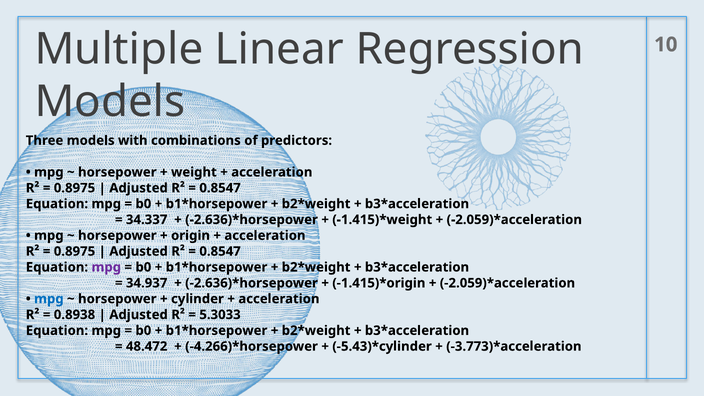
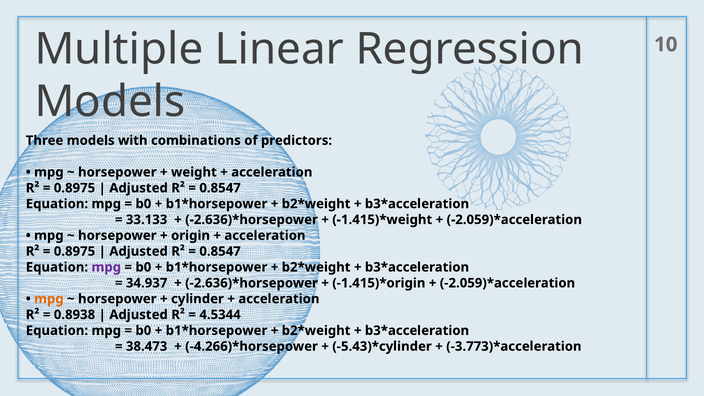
34.337: 34.337 -> 33.133
mpg at (49, 299) colour: blue -> orange
5.3033: 5.3033 -> 4.5344
48.472: 48.472 -> 38.473
